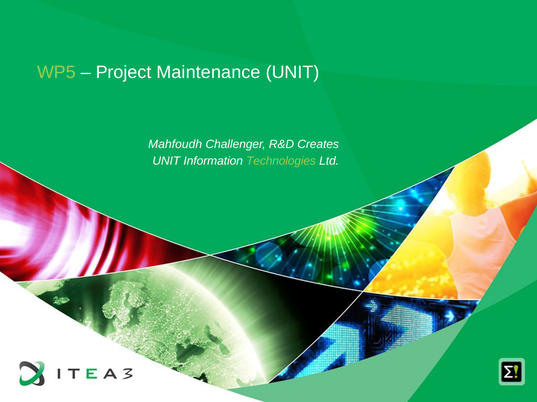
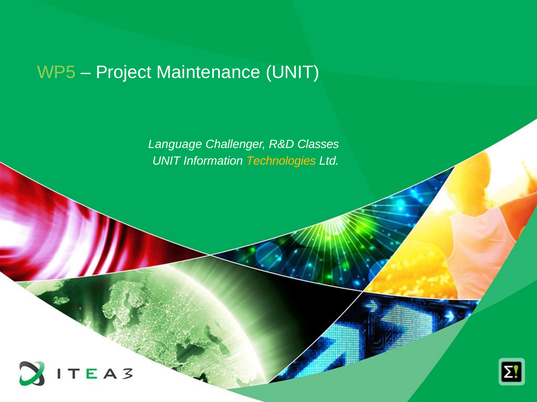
Mahfoudh: Mahfoudh -> Language
Creates: Creates -> Classes
Technologies colour: light green -> yellow
